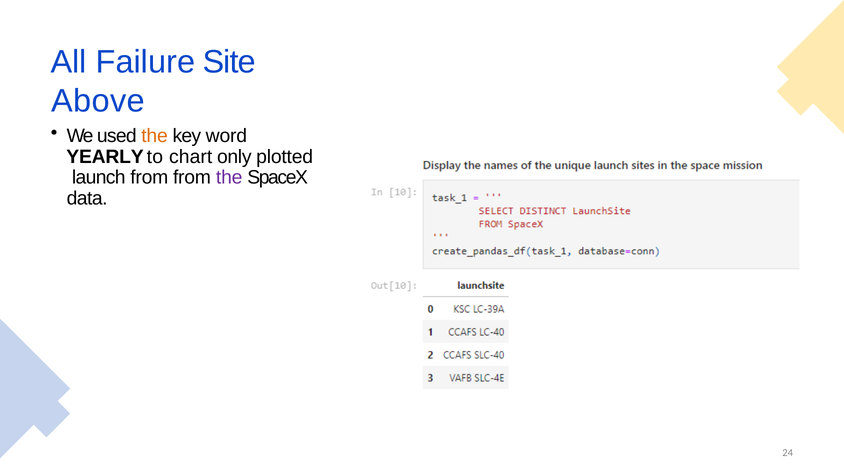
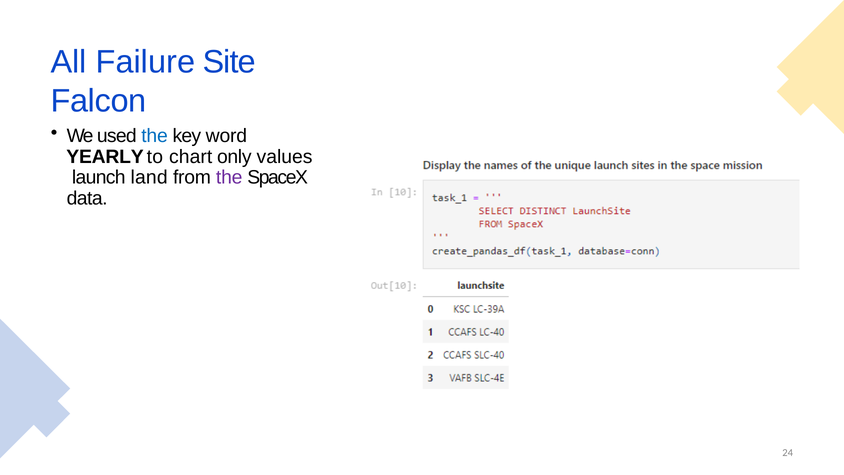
Above: Above -> Falcon
the at (155, 136) colour: orange -> blue
plotted: plotted -> values
launch from: from -> land
